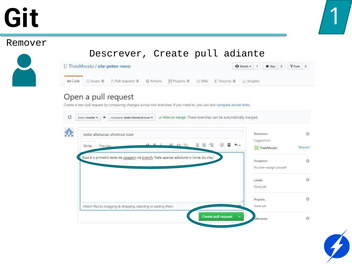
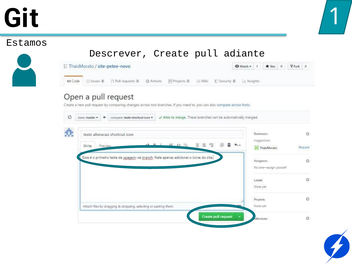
Remover: Remover -> Estamos
